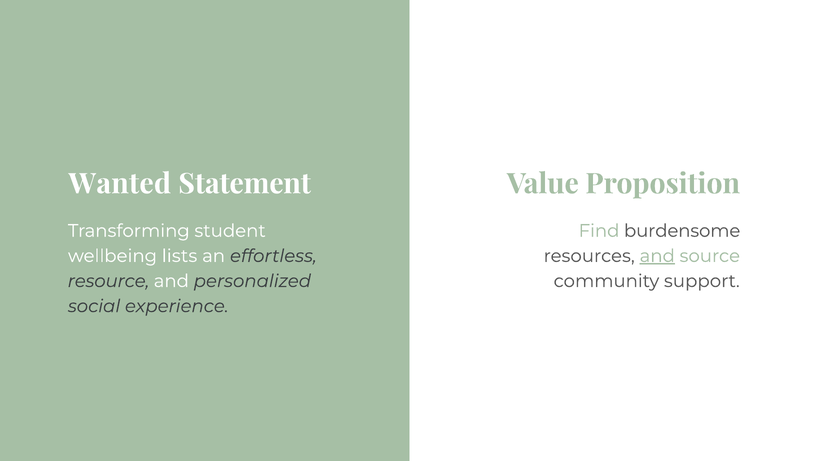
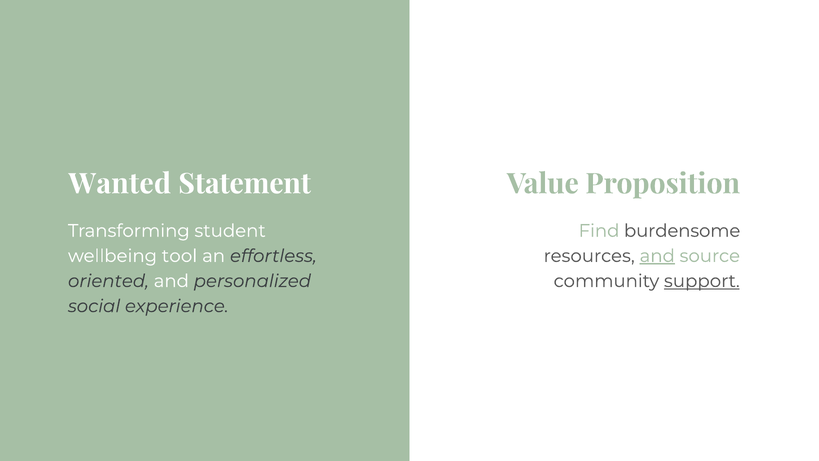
lists: lists -> tool
resource: resource -> oriented
support underline: none -> present
